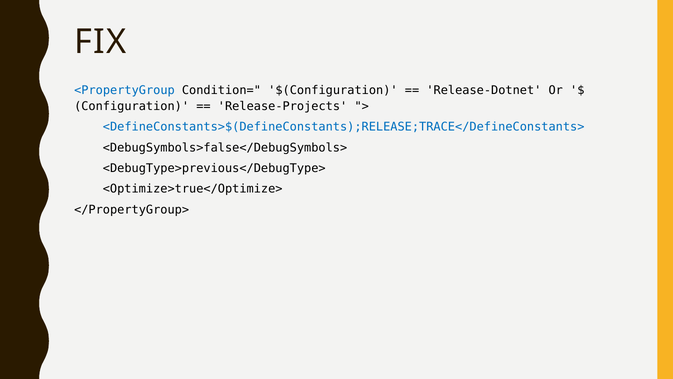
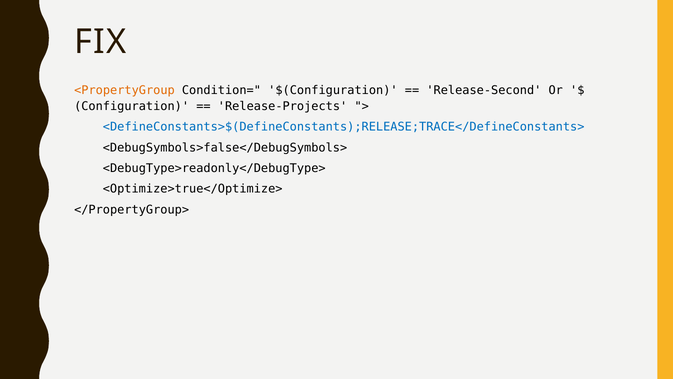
<PropertyGroup colour: blue -> orange
Release-Dotnet: Release-Dotnet -> Release-Second
<DebugType>previous</DebugType>: <DebugType>previous</DebugType> -> <DebugType>readonly</DebugType>
